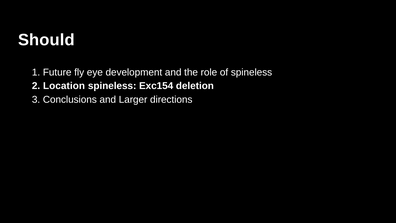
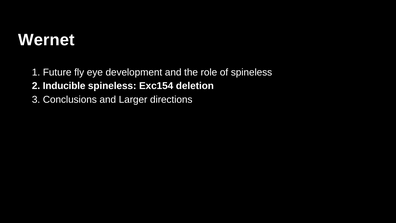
Should: Should -> Wernet
Location: Location -> Inducible
